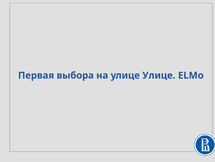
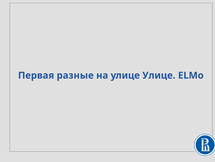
выбора: выбора -> разные
